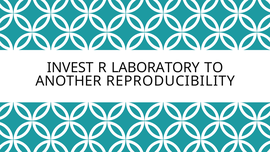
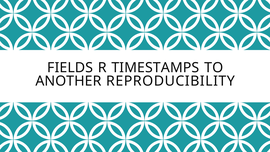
INVEST: INVEST -> FIELDS
LABORATORY: LABORATORY -> TIMESTAMPS
